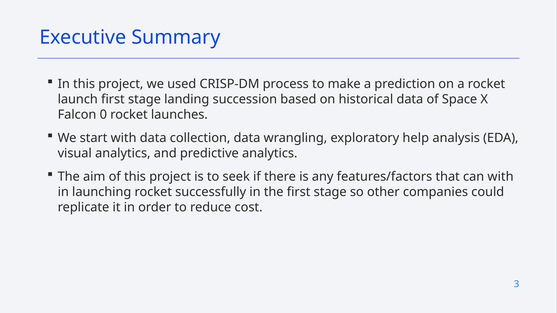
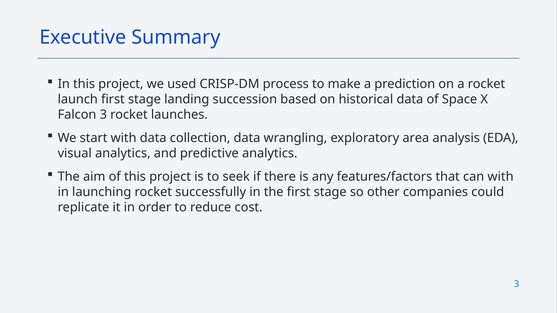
Falcon 0: 0 -> 3
help: help -> area
